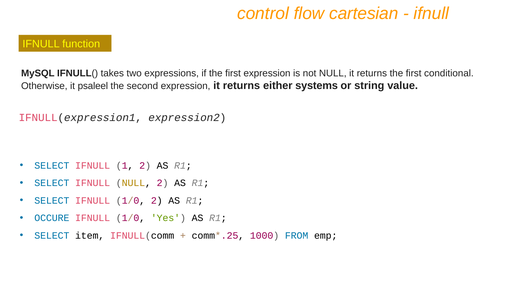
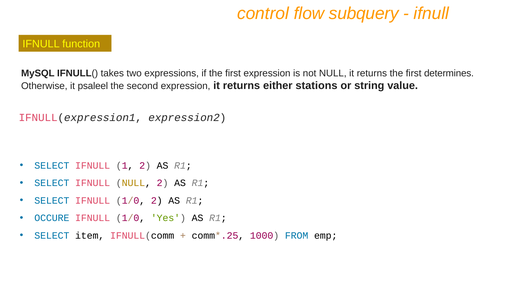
cartesian: cartesian -> subquery
conditional: conditional -> determines
systems: systems -> stations
